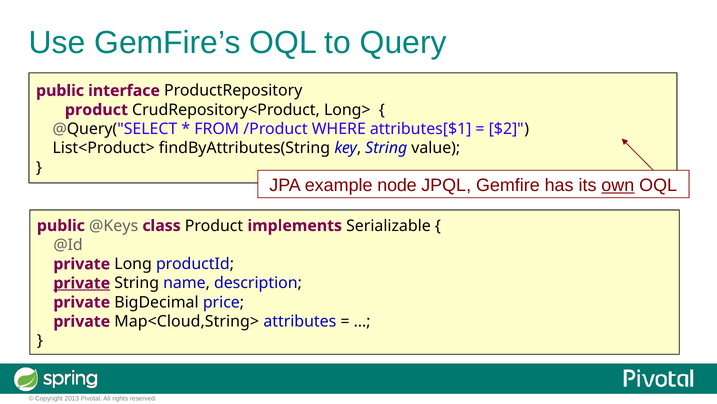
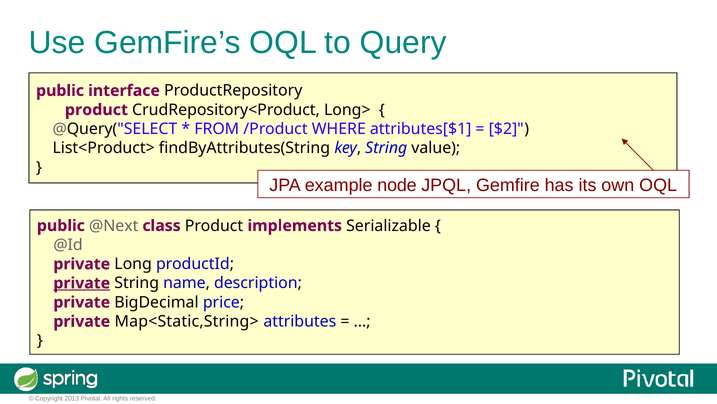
own underline: present -> none
@Keys: @Keys -> @Next
Map<Cloud,String>: Map<Cloud,String> -> Map<Static,String>
